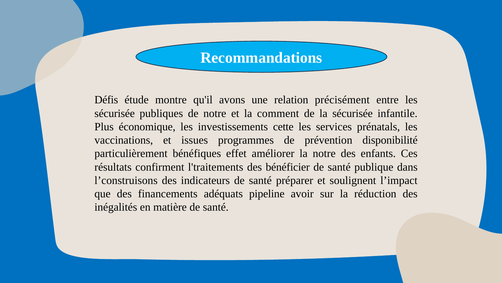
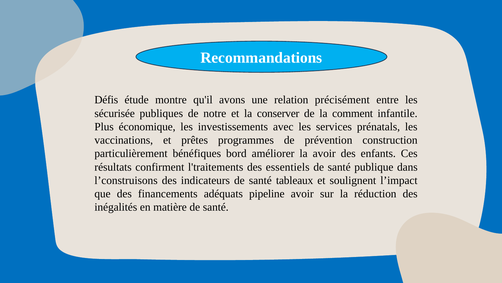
comment: comment -> conserver
la sécurisée: sécurisée -> comment
cette: cette -> avec
issues: issues -> prêtes
disponibilité: disponibilité -> construction
effet: effet -> bord
la notre: notre -> avoir
bénéficier: bénéficier -> essentiels
préparer: préparer -> tableaux
